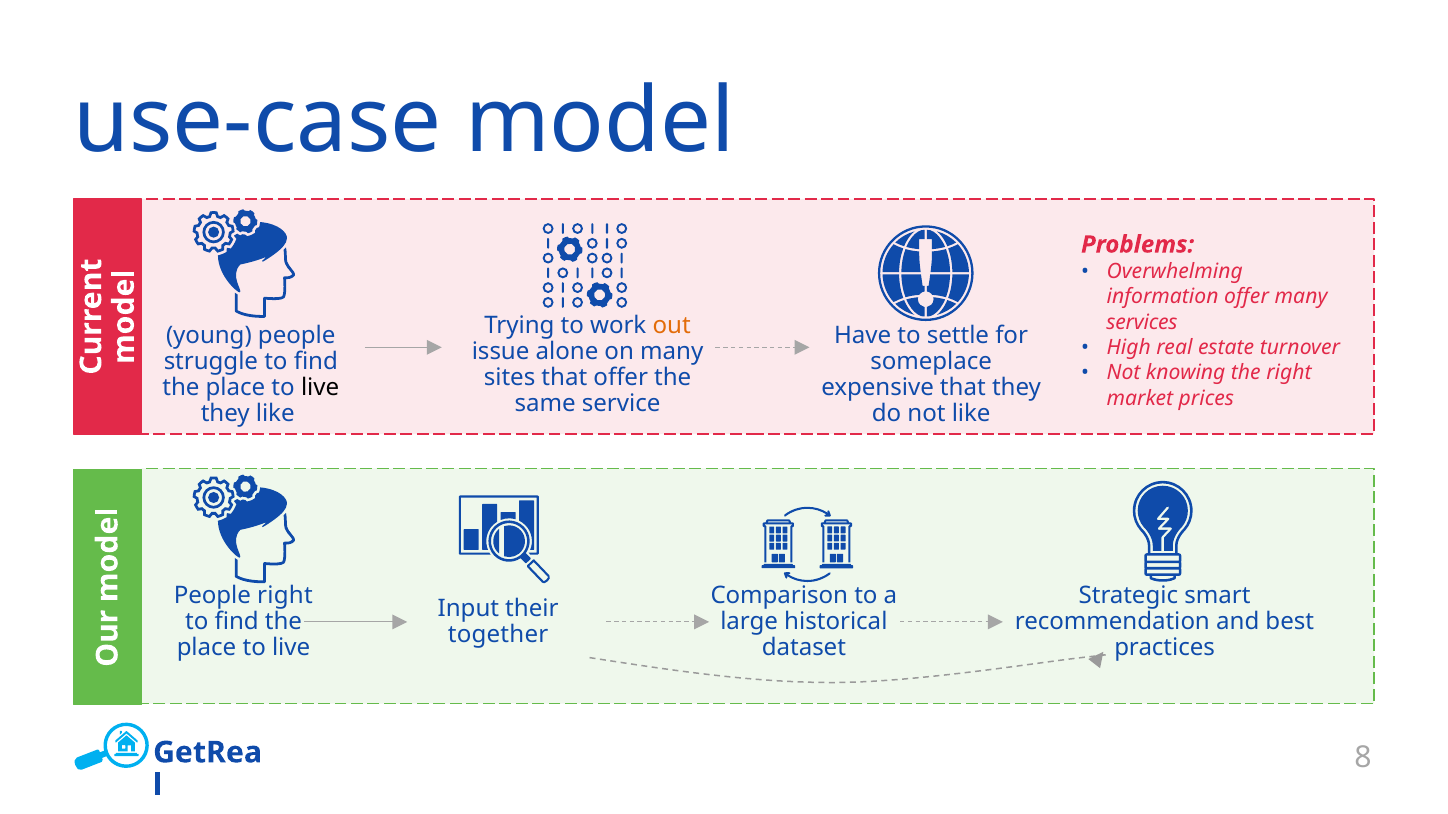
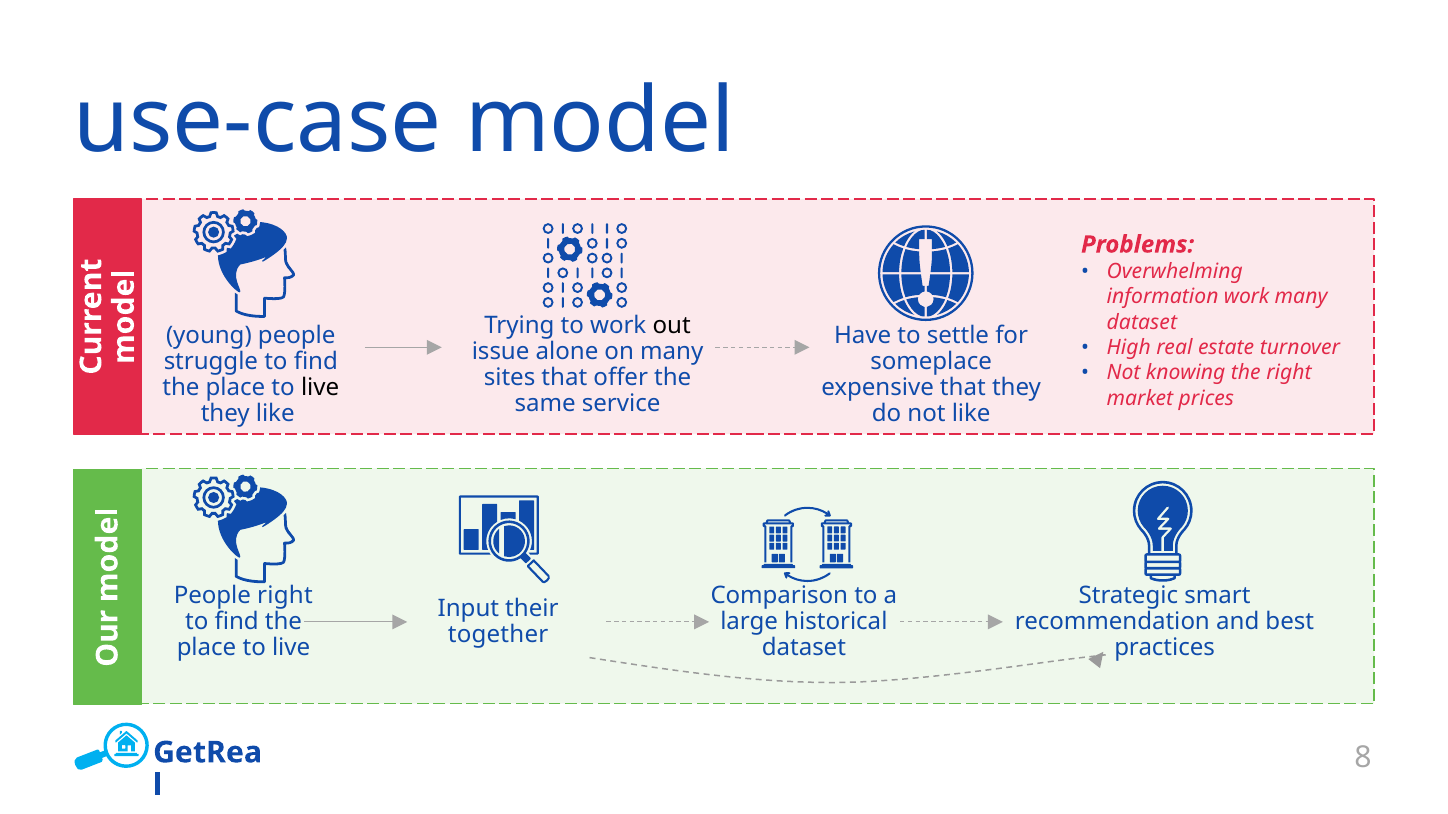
information offer: offer -> work
services at (1142, 322): services -> dataset
out colour: orange -> black
